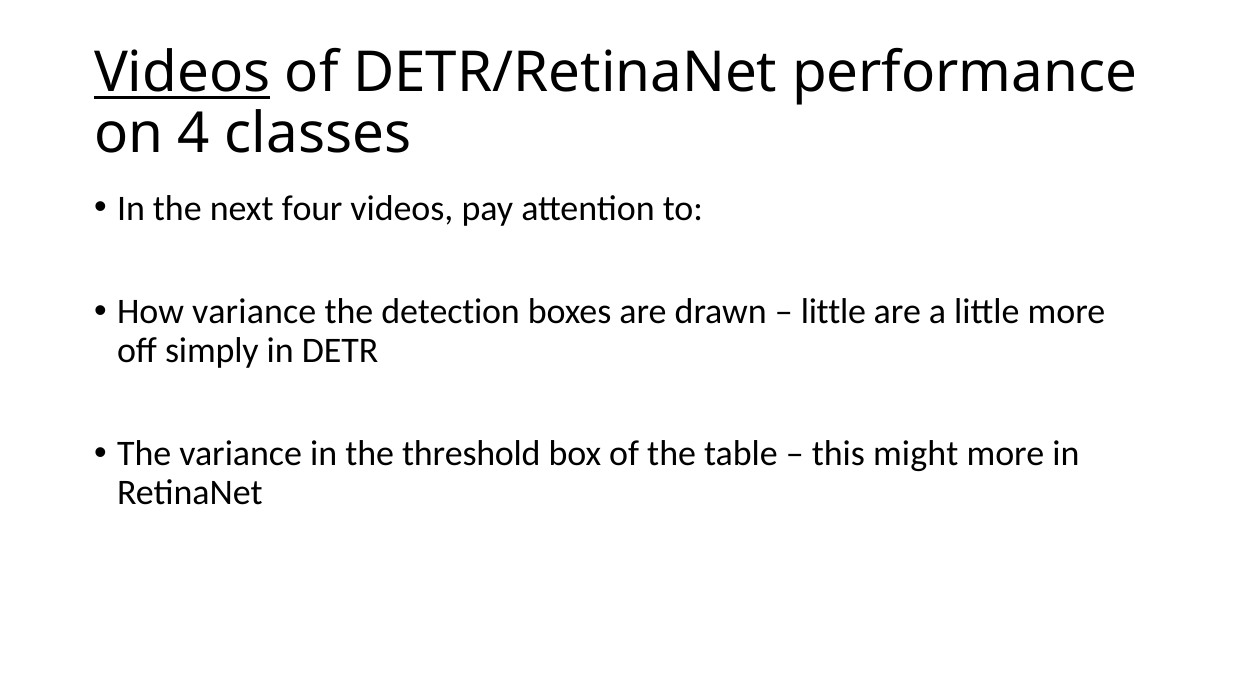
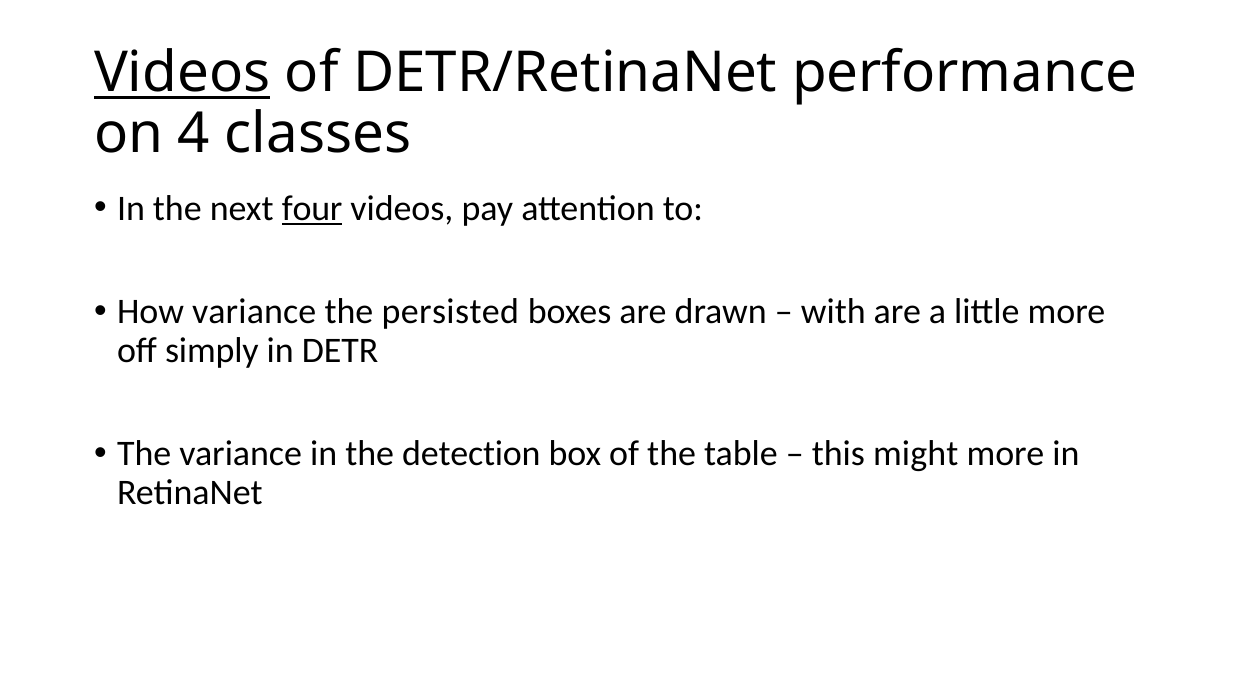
four underline: none -> present
detection: detection -> persisted
little at (833, 312): little -> with
threshold: threshold -> detection
